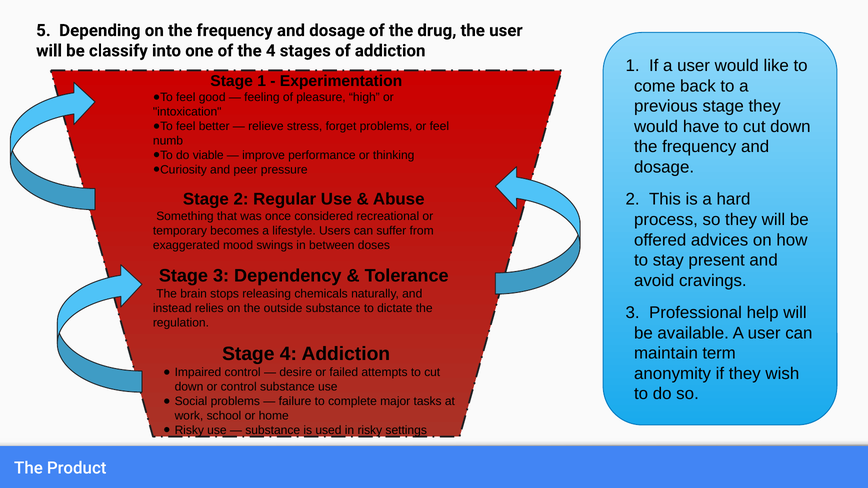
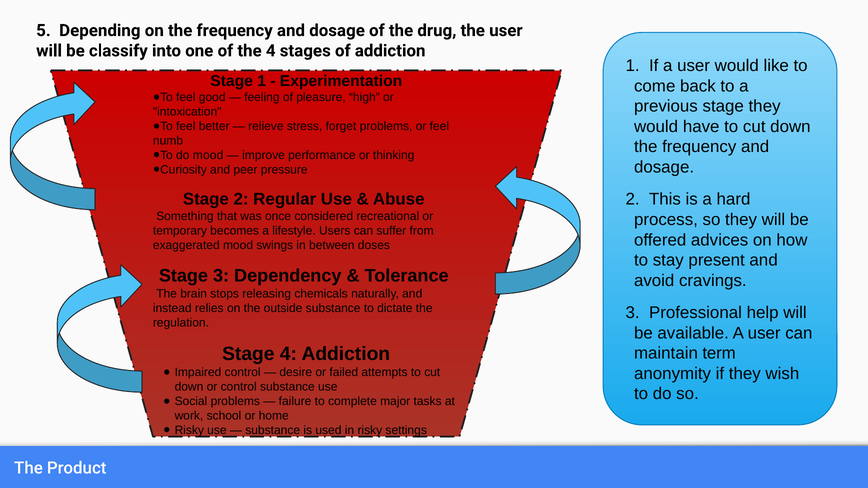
do viable: viable -> mood
